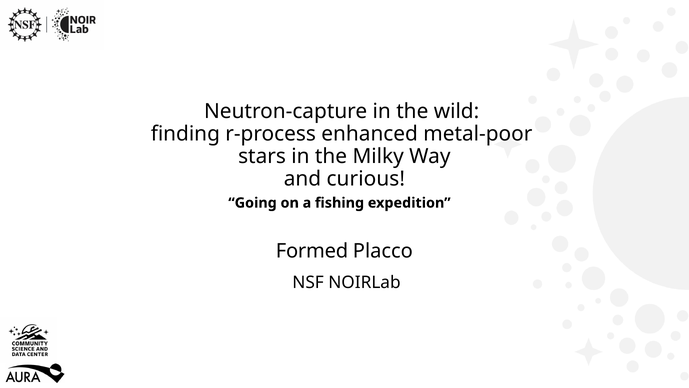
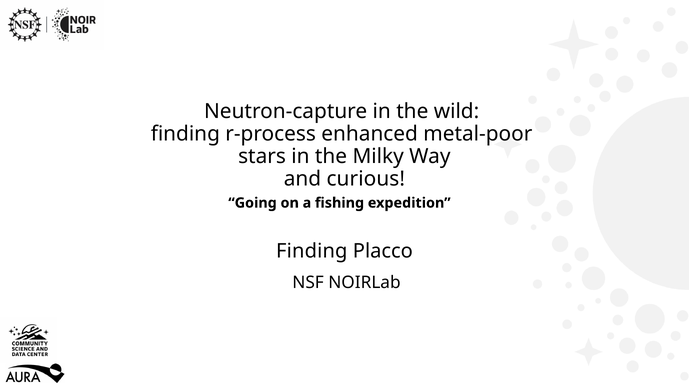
Formed at (312, 251): Formed -> Finding
